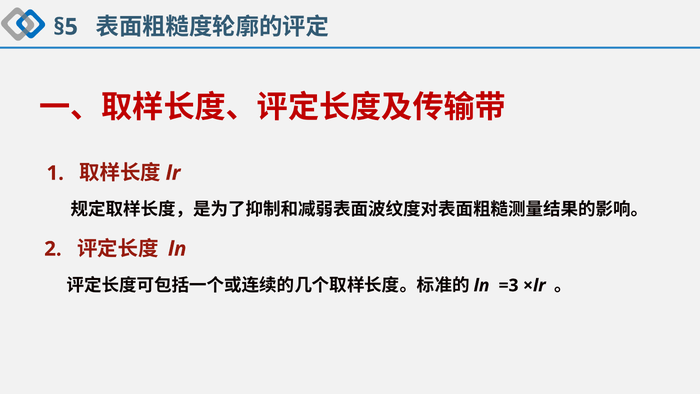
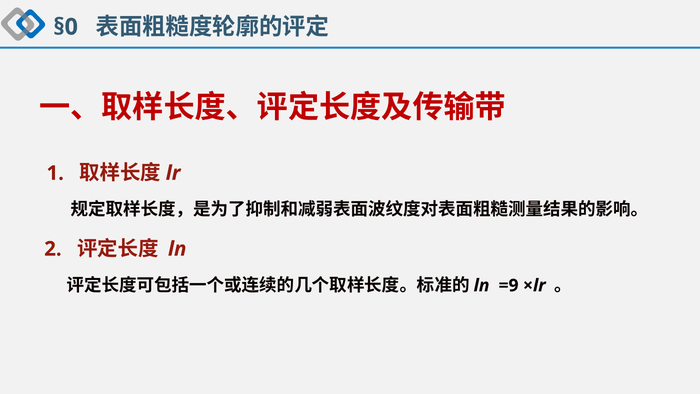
§5: §5 -> §0
=3: =3 -> =9
